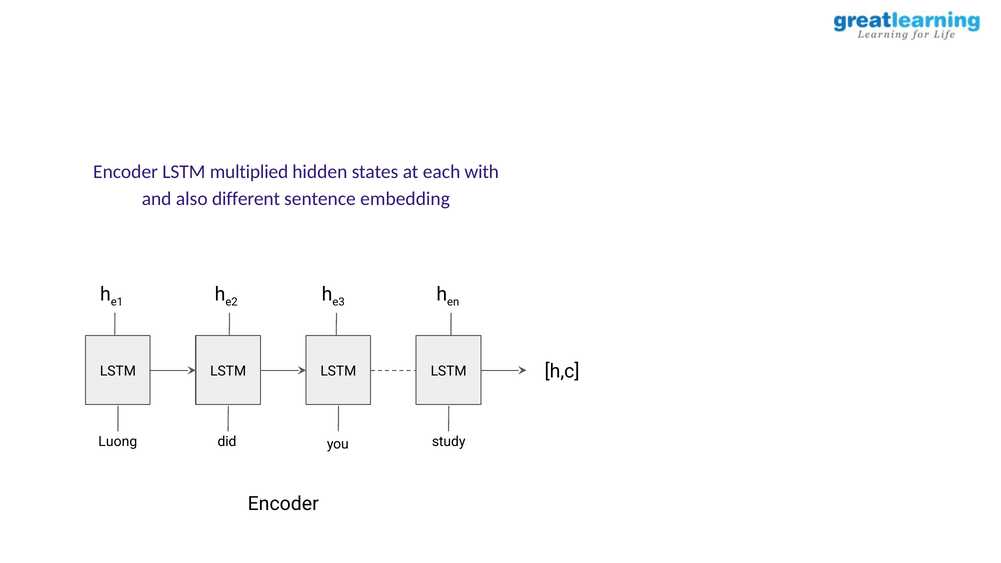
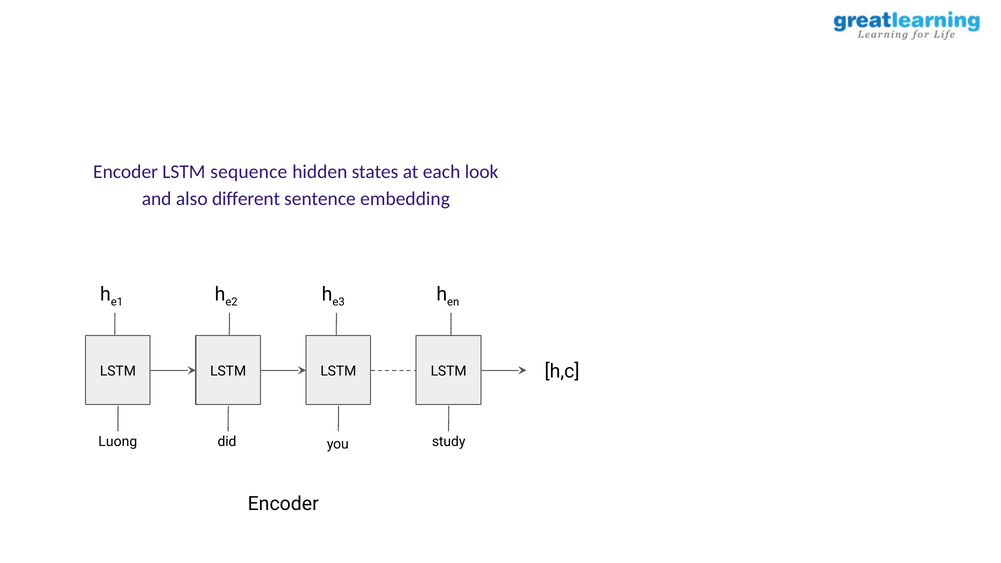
multiplied: multiplied -> sequence
with: with -> look
